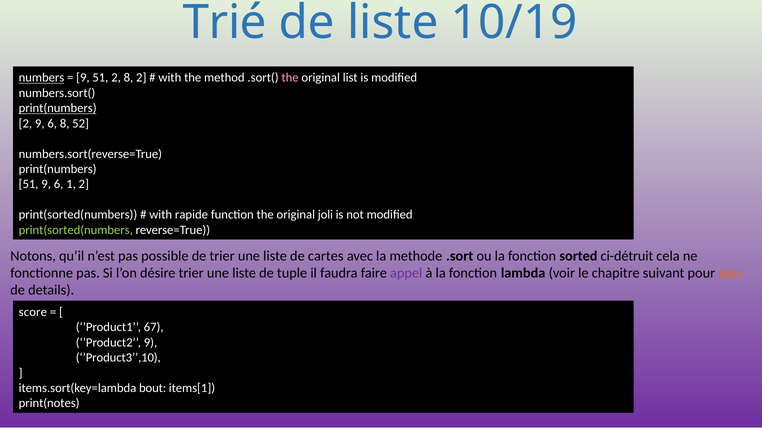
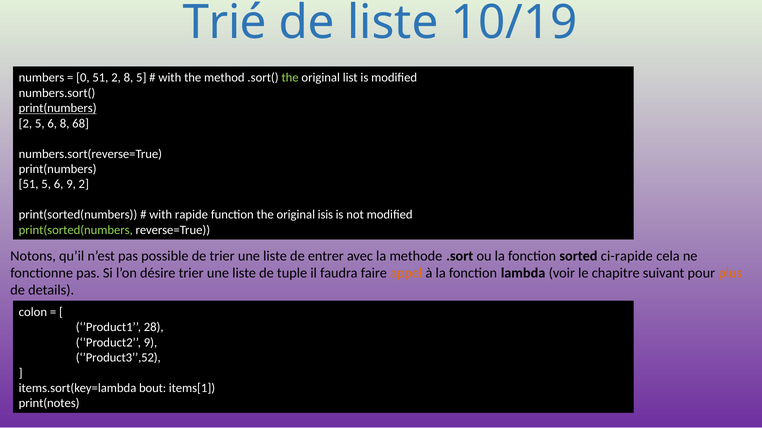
numbers underline: present -> none
9 at (83, 78): 9 -> 0
8 2: 2 -> 5
the at (290, 78) colour: pink -> light green
2 9: 9 -> 5
52: 52 -> 68
51 9: 9 -> 5
6 1: 1 -> 9
joli: joli -> isis
cartes: cartes -> entrer
ci-détruit: ci-détruit -> ci-rapide
appel colour: purple -> orange
score: score -> colon
67: 67 -> 28
’Product3’’,10: ’Product3’’,10 -> ’Product3’’,52
